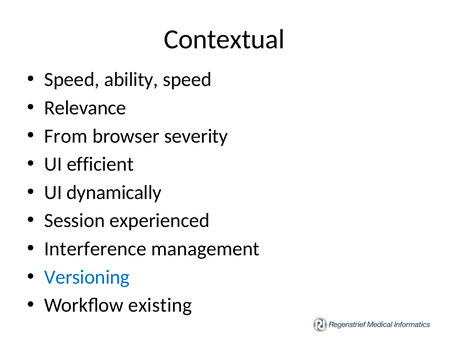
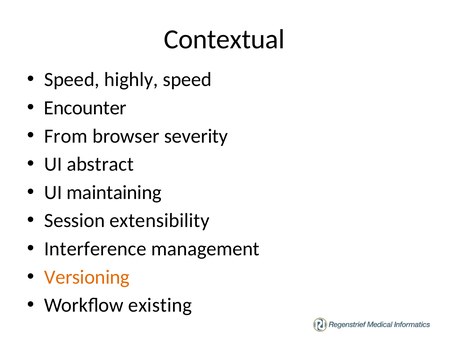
ability: ability -> highly
Relevance: Relevance -> Encounter
efficient: efficient -> abstract
dynamically: dynamically -> maintaining
experienced: experienced -> extensibility
Versioning colour: blue -> orange
